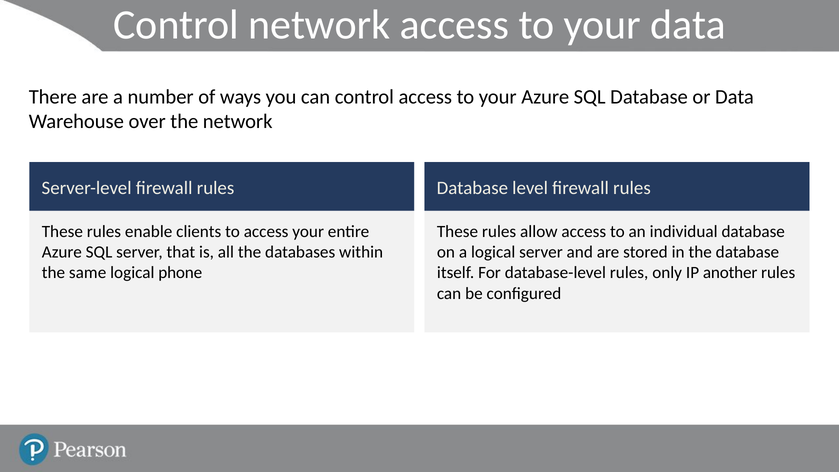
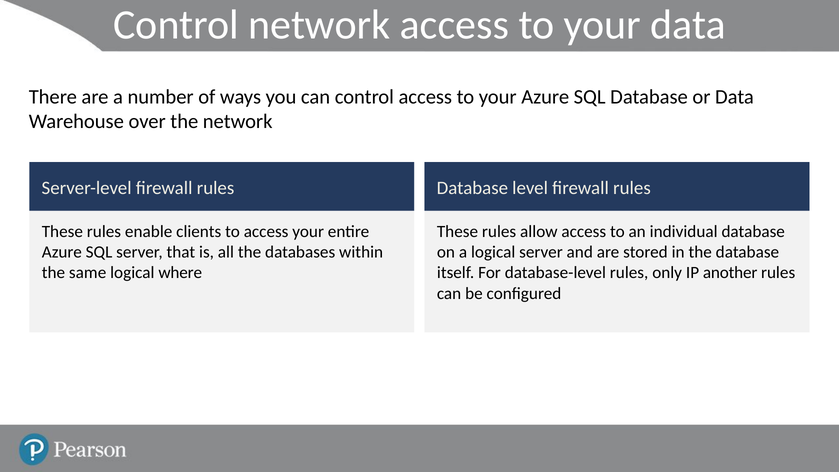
phone: phone -> where
